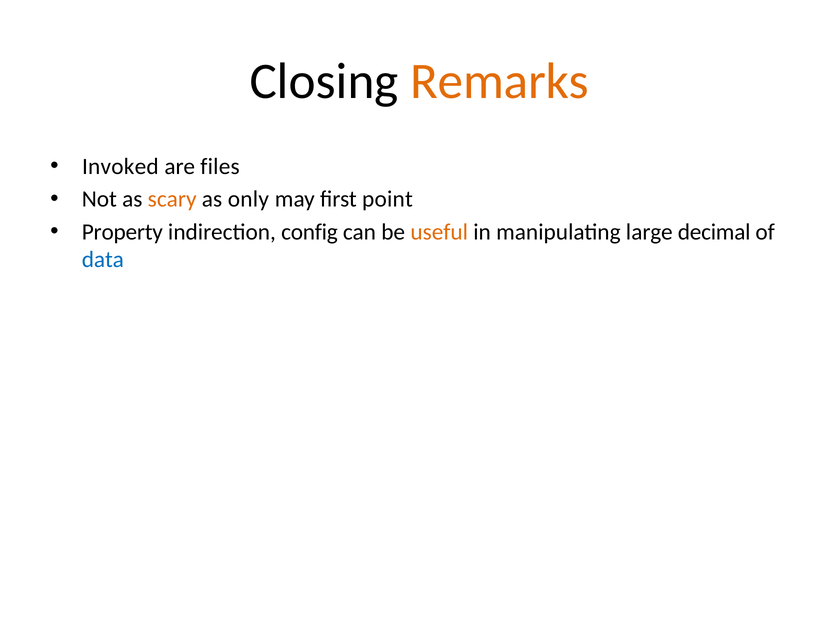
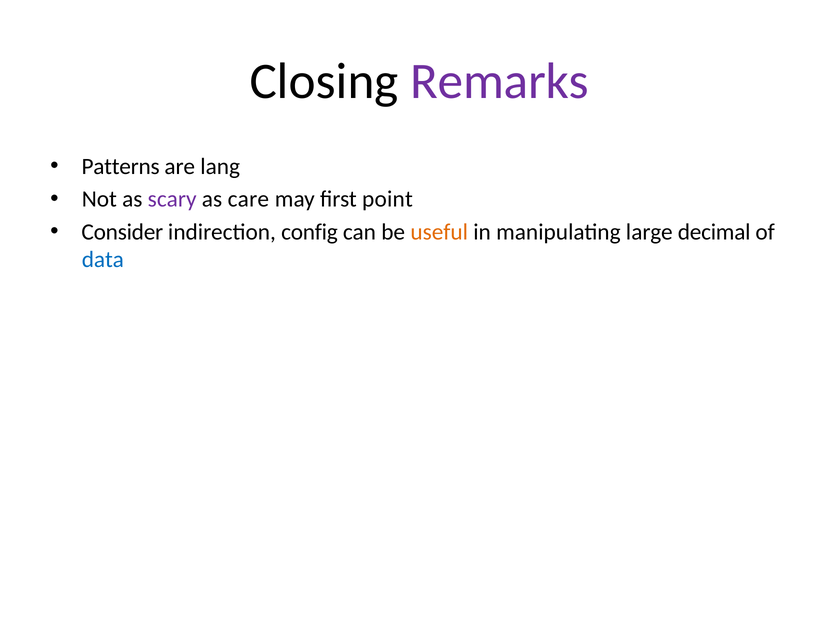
Remarks colour: orange -> purple
Invoked: Invoked -> Patterns
files: files -> lang
scary colour: orange -> purple
only: only -> care
Property: Property -> Consider
